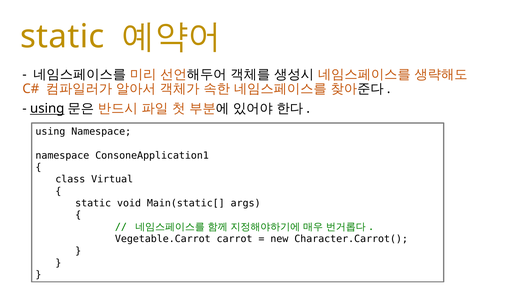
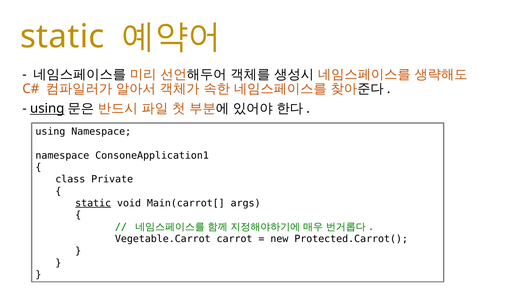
Virtual: Virtual -> Private
static at (93, 203) underline: none -> present
Main(static[: Main(static[ -> Main(carrot[
Character.Carrot(: Character.Carrot( -> Protected.Carrot(
